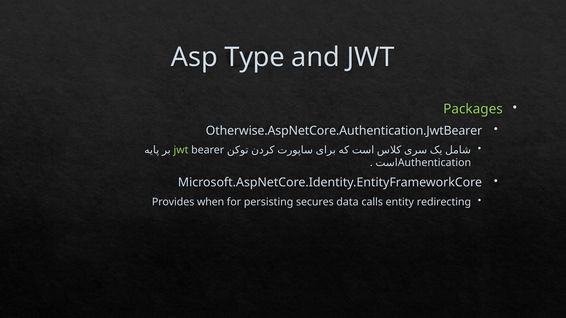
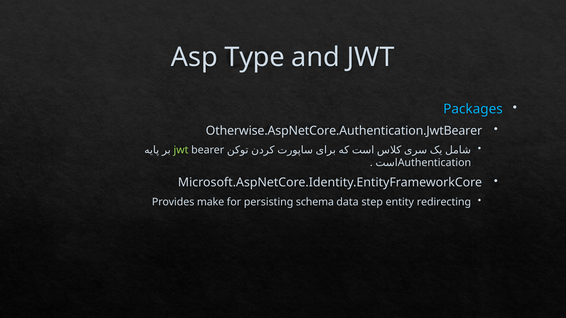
Packages colour: light green -> light blue
when: when -> make
secures: secures -> schema
calls: calls -> step
